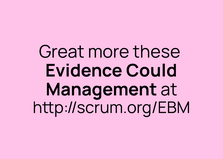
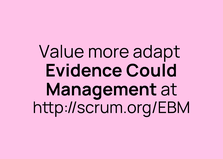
Great: Great -> Value
these: these -> adapt
